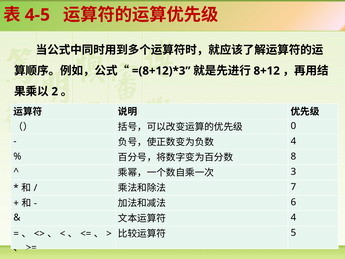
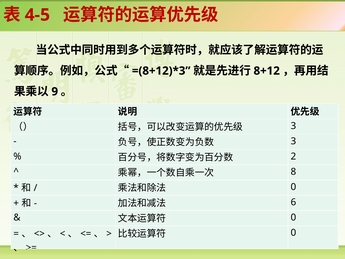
2: 2 -> 9
0 at (293, 126): 0 -> 3
4 at (293, 141): 4 -> 3
8: 8 -> 2
3: 3 -> 8
7 at (293, 187): 7 -> 0
4 at (293, 217): 4 -> 0
5 at (293, 233): 5 -> 0
